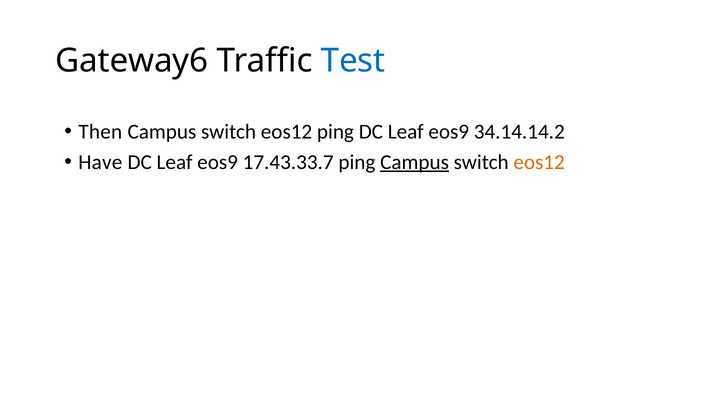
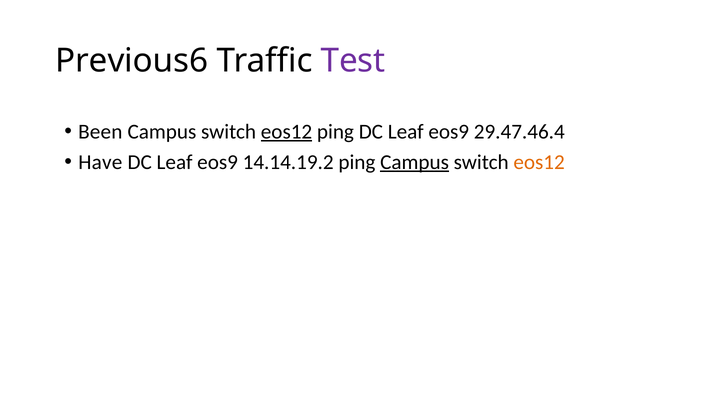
Gateway6: Gateway6 -> Previous6
Test colour: blue -> purple
Then: Then -> Been
eos12 at (287, 132) underline: none -> present
34.14.14.2: 34.14.14.2 -> 29.47.46.4
17.43.33.7: 17.43.33.7 -> 14.14.19.2
